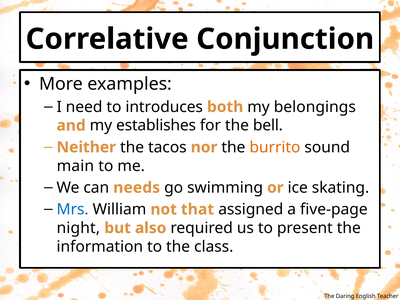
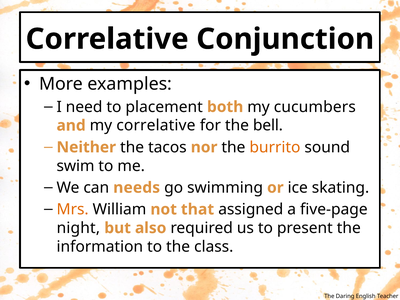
introduces: introduces -> placement
belongings: belongings -> cucumbers
my establishes: establishes -> correlative
main: main -> swim
Mrs colour: blue -> orange
